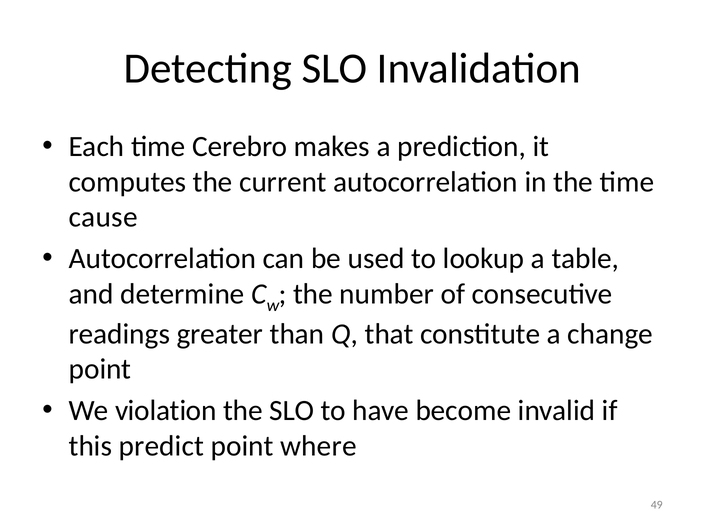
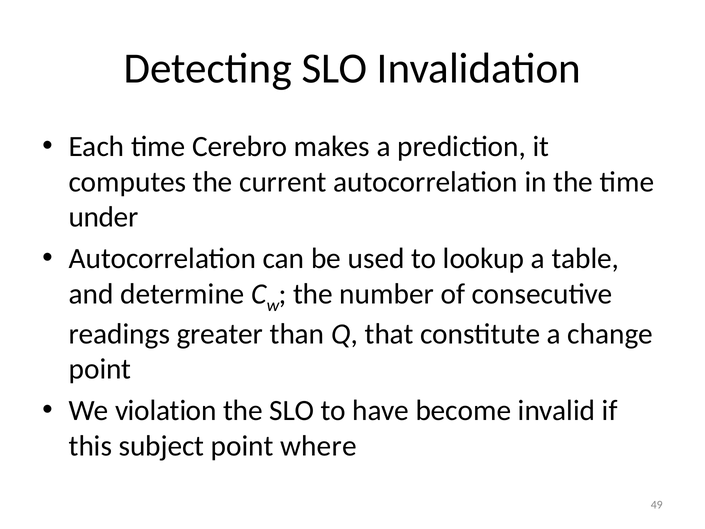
cause: cause -> under
predict: predict -> subject
